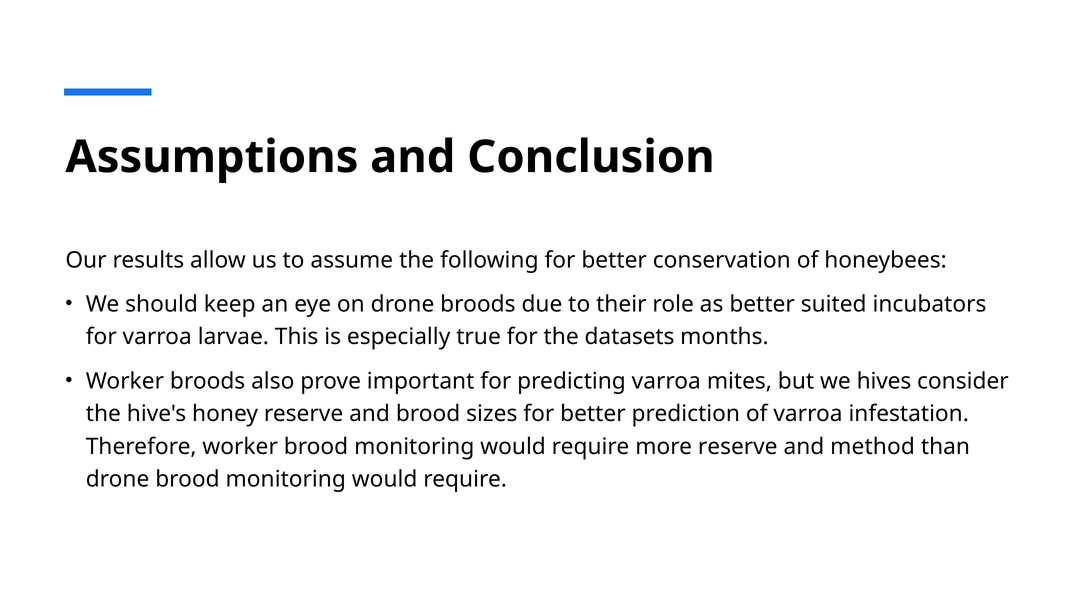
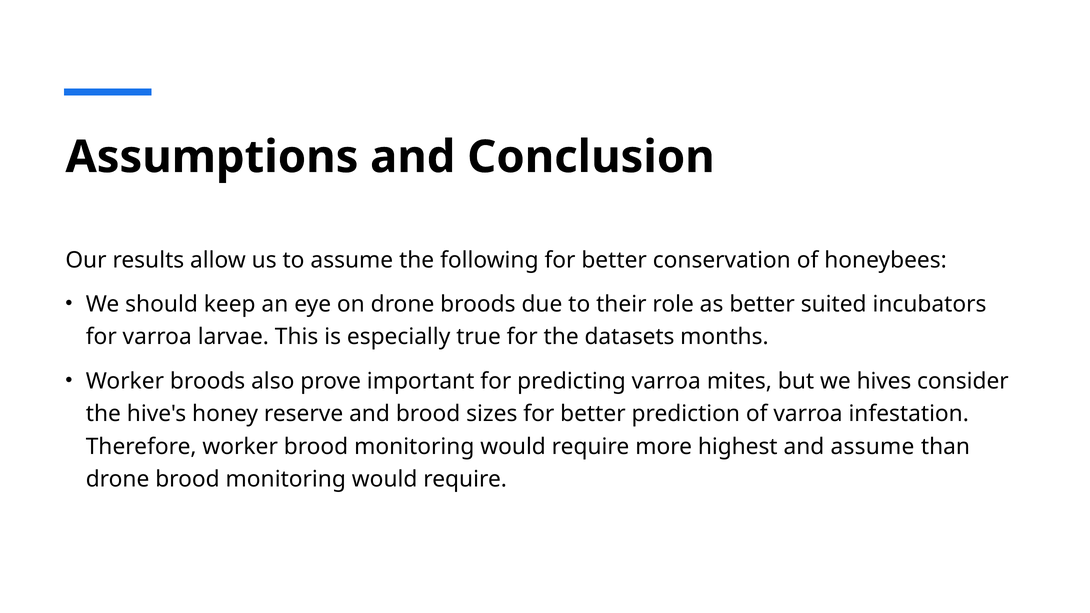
more reserve: reserve -> highest
and method: method -> assume
